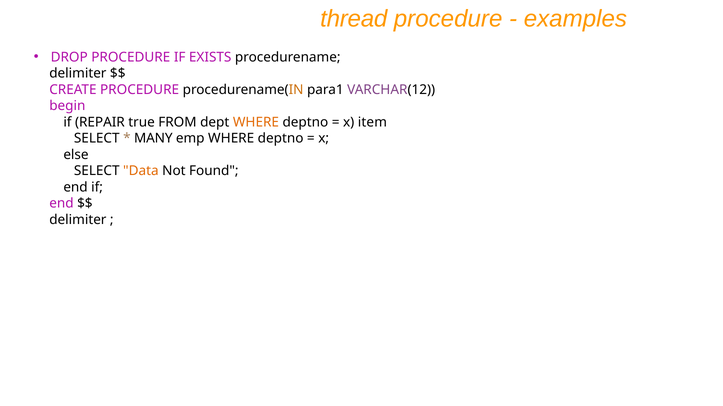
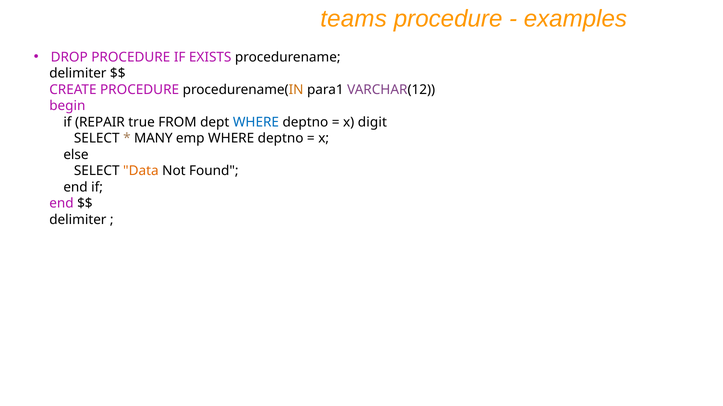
thread: thread -> teams
WHERE at (256, 122) colour: orange -> blue
item: item -> digit
